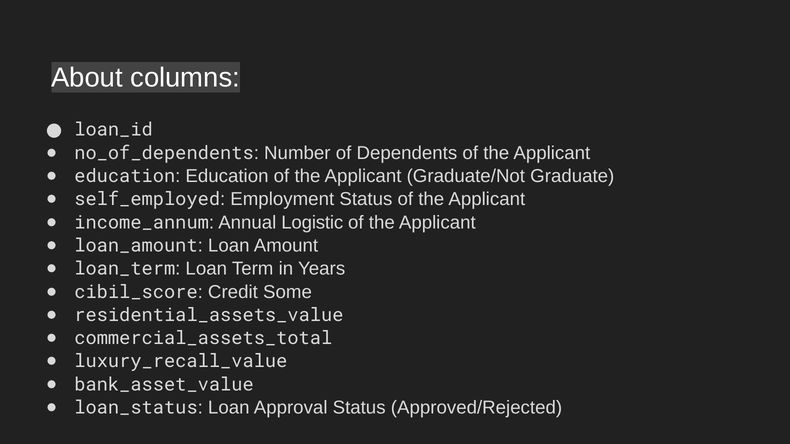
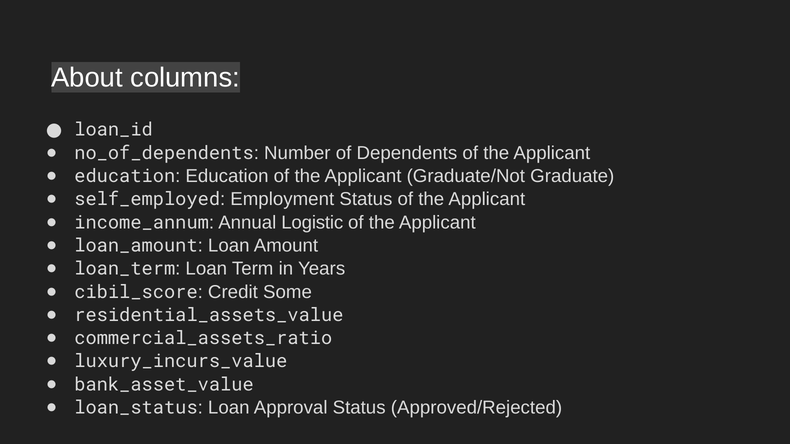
commercial_assets_total: commercial_assets_total -> commercial_assets_ratio
luxury_recall_value: luxury_recall_value -> luxury_incurs_value
